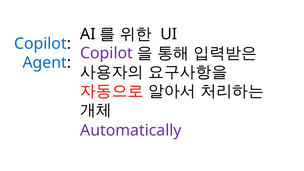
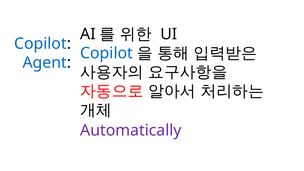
Copilot at (107, 53) colour: purple -> blue
